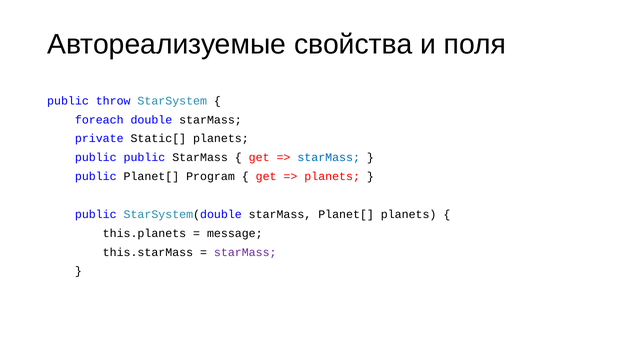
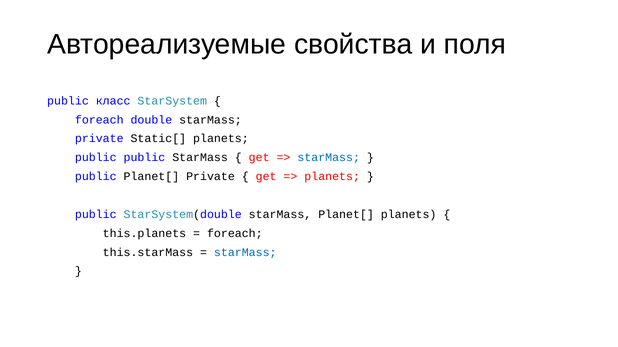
throw: throw -> класс
Planet[ Program: Program -> Private
message at (235, 234): message -> foreach
starMass at (245, 253) colour: purple -> blue
